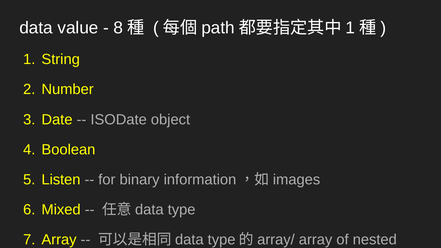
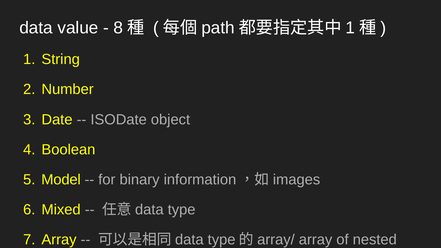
Listen: Listen -> Model
